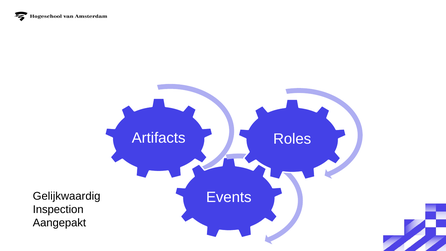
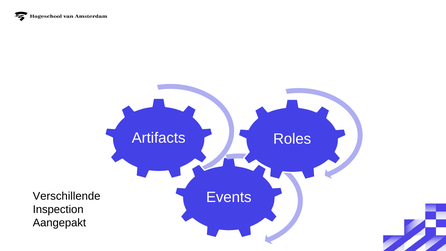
Gelijkwaardig: Gelijkwaardig -> Verschillende
